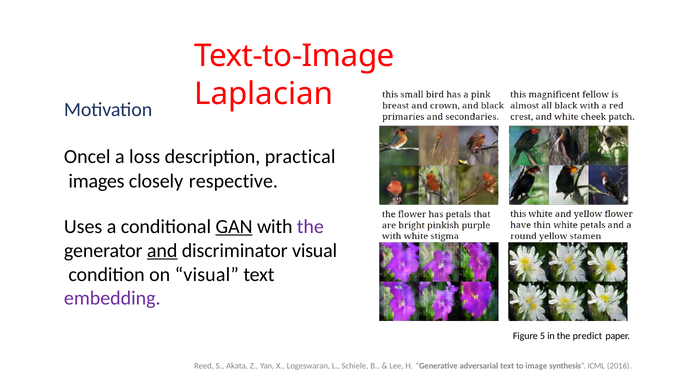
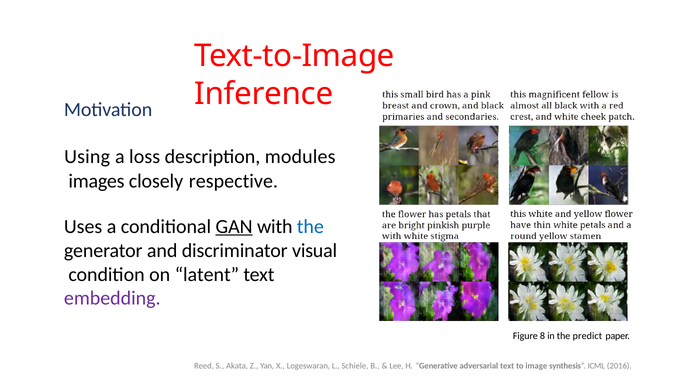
Laplacian: Laplacian -> Inference
Oncel: Oncel -> Using
practical: practical -> modules
the at (310, 227) colour: purple -> blue
and underline: present -> none
on visual: visual -> latent
5: 5 -> 8
